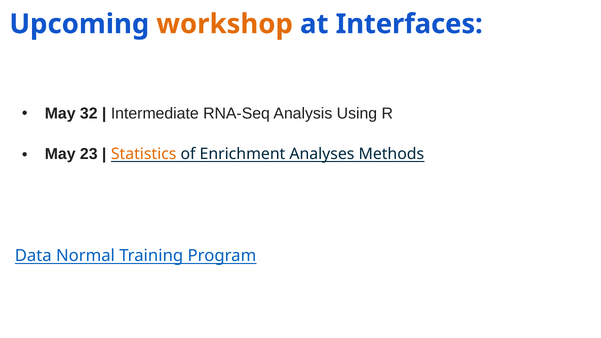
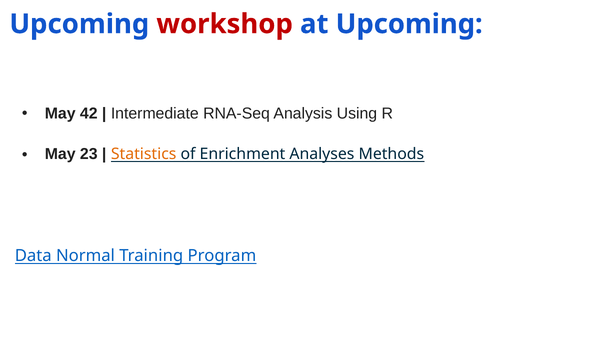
workshop colour: orange -> red
at Interfaces: Interfaces -> Upcoming
32: 32 -> 42
